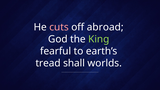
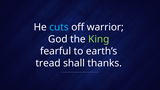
cuts colour: pink -> light blue
abroad: abroad -> warrior
worlds: worlds -> thanks
